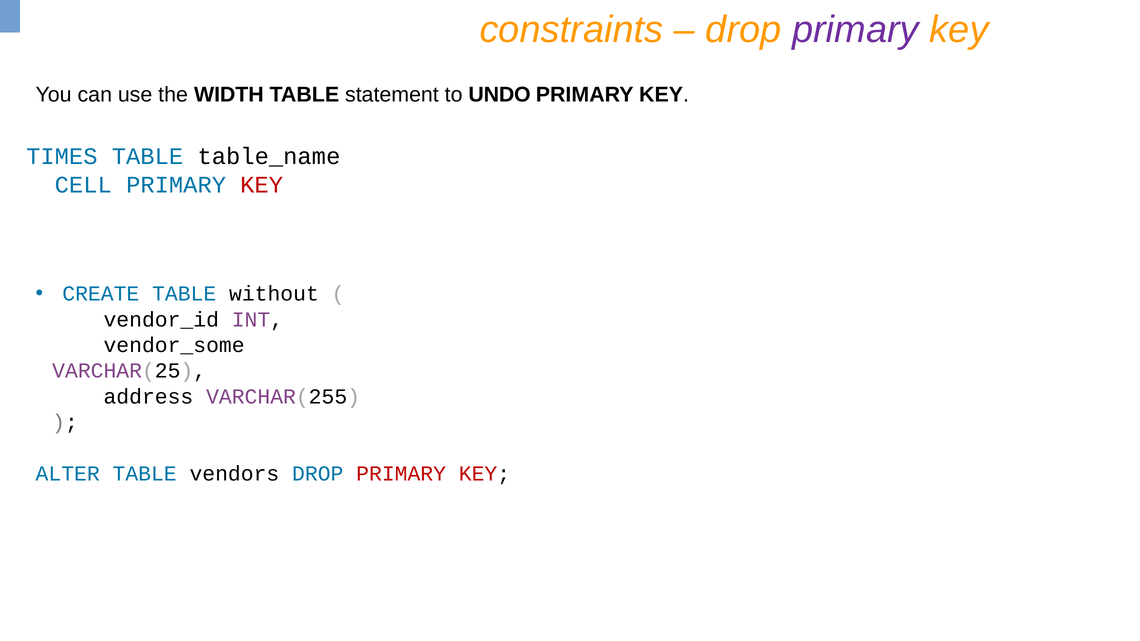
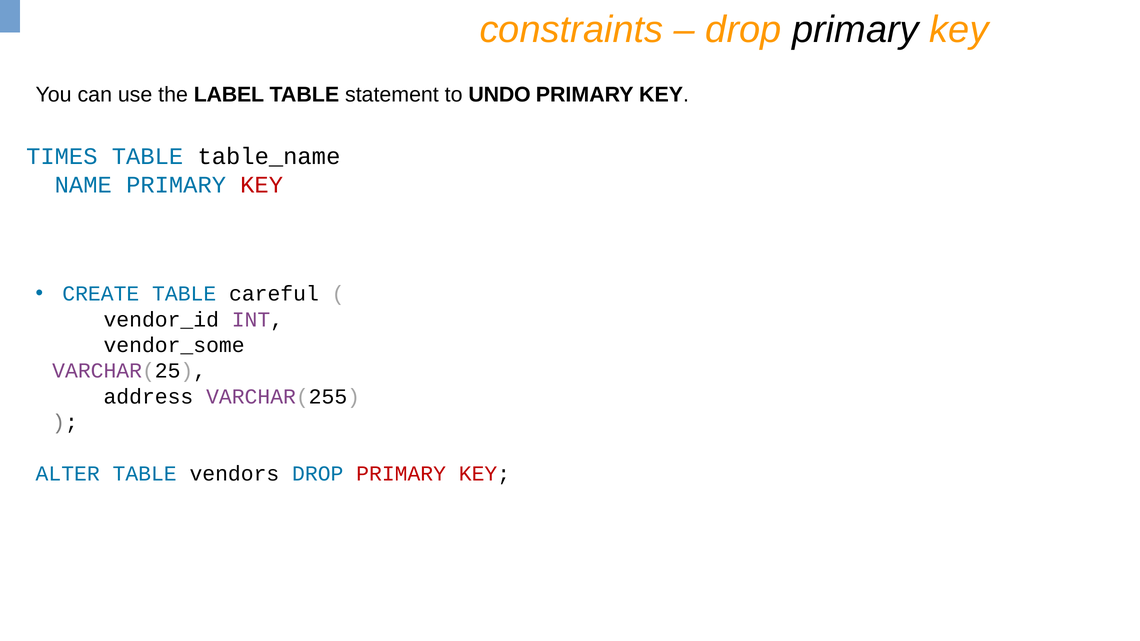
primary at (855, 30) colour: purple -> black
WIDTH: WIDTH -> LABEL
CELL: CELL -> NAME
without: without -> careful
